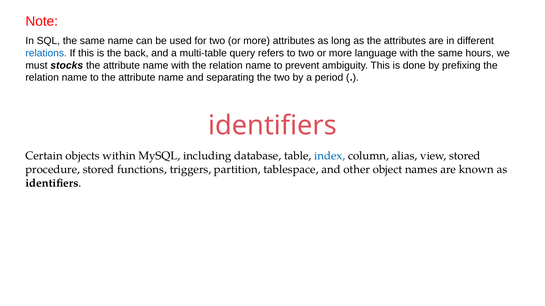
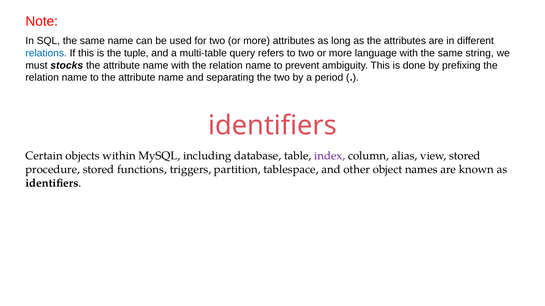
back: back -> tuple
hours: hours -> string
index colour: blue -> purple
